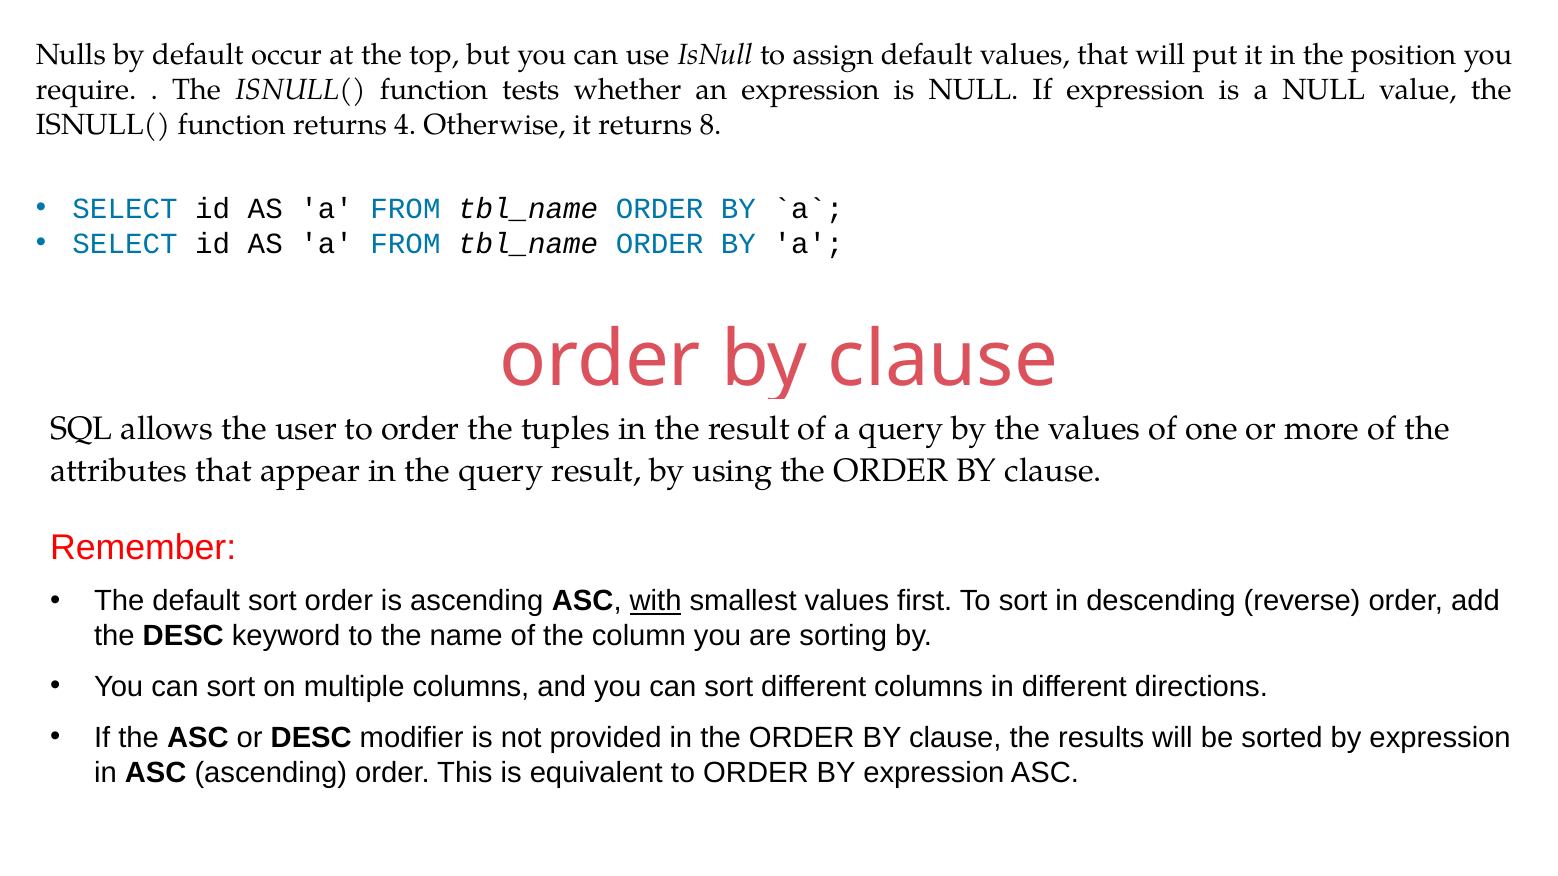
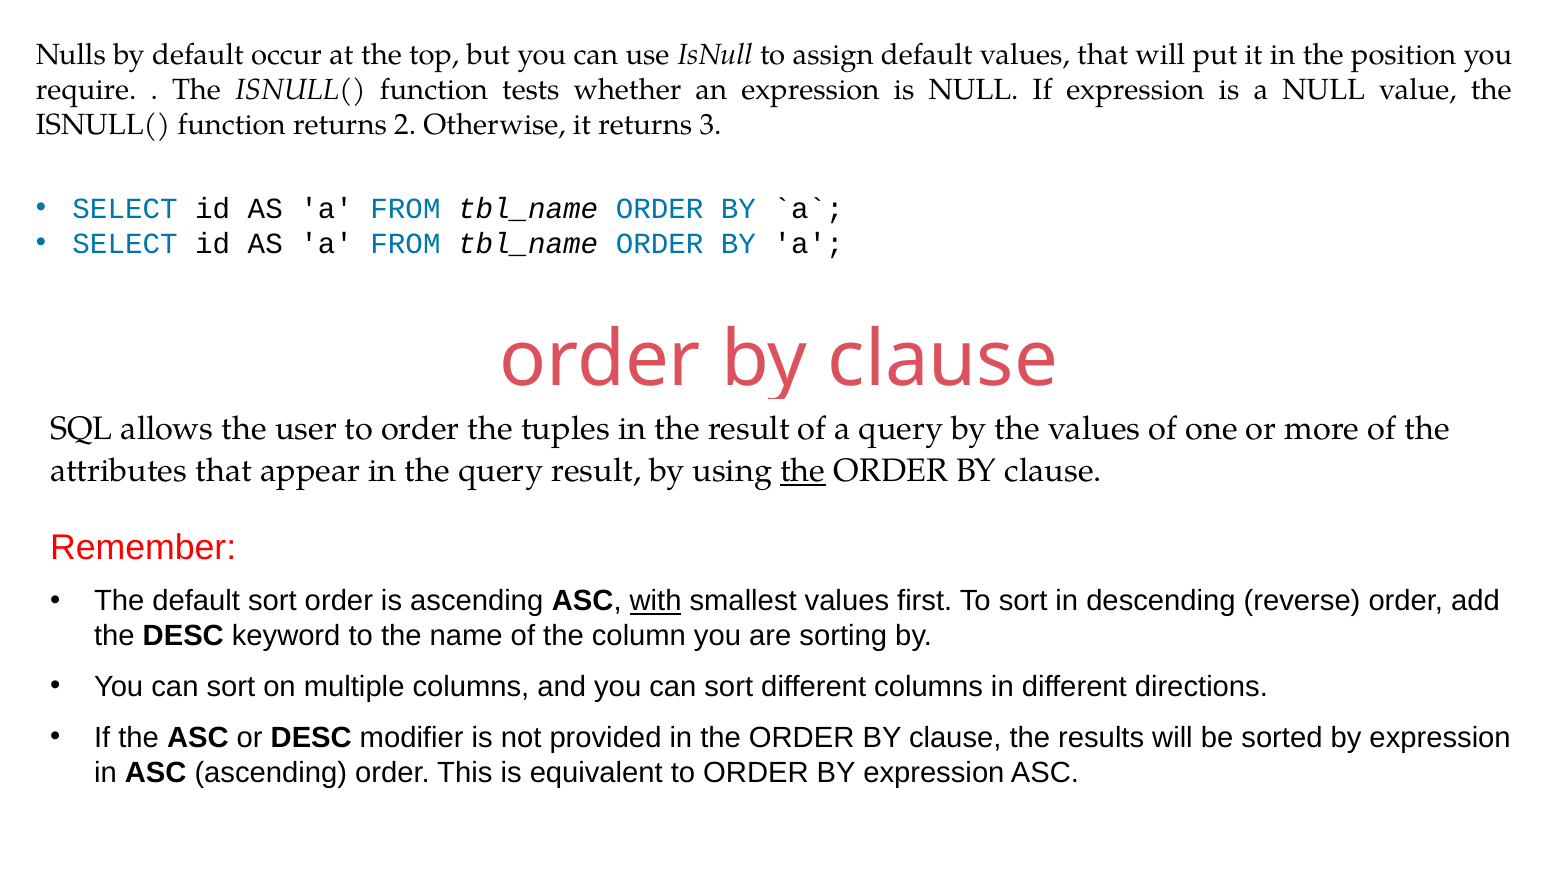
4: 4 -> 2
8: 8 -> 3
the at (803, 471) underline: none -> present
